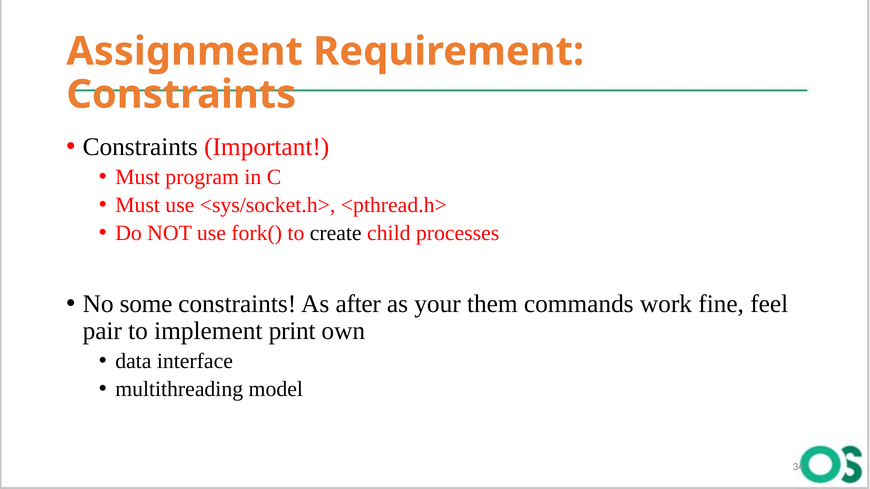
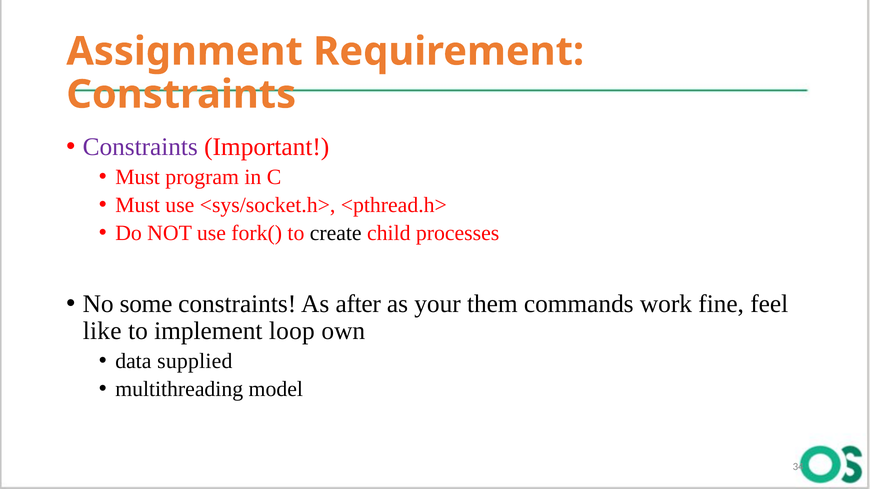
Constraints at (140, 147) colour: black -> purple
pair: pair -> like
print: print -> loop
interface: interface -> supplied
